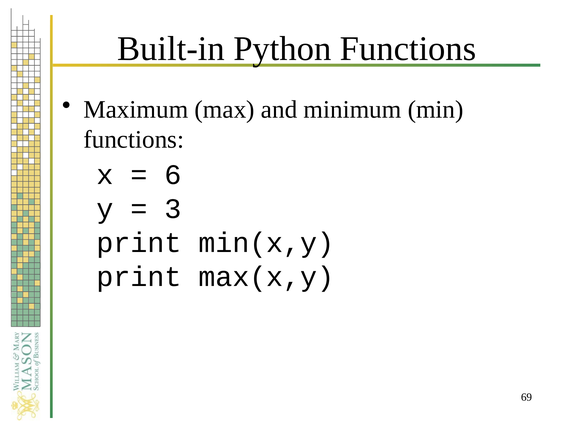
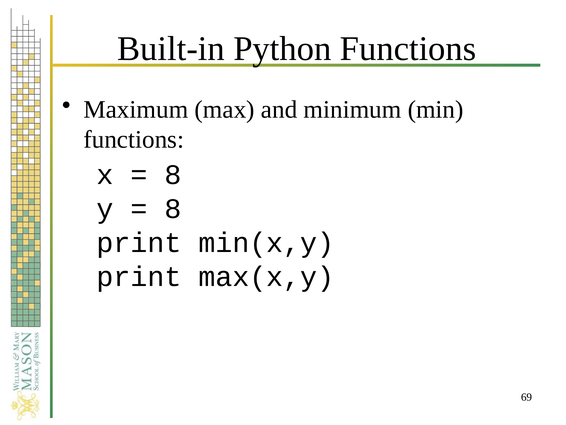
6 at (173, 174): 6 -> 8
3 at (173, 208): 3 -> 8
